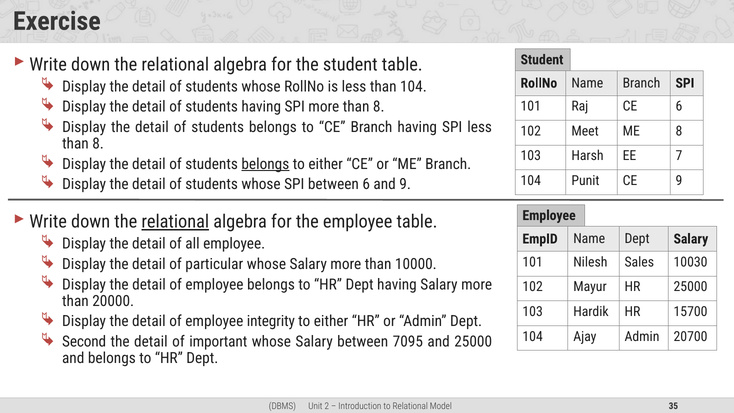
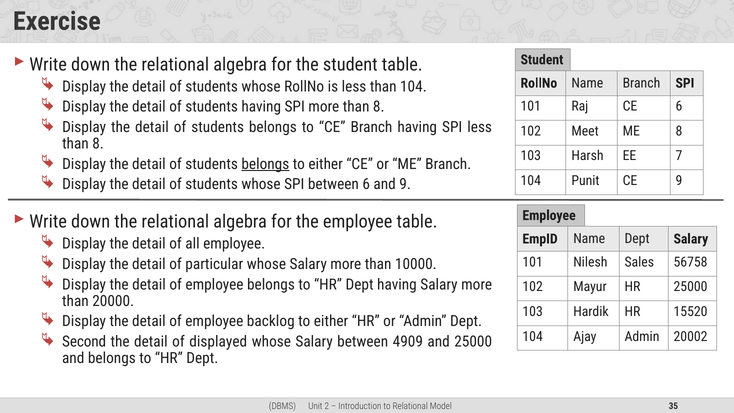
relational at (175, 222) underline: present -> none
10030: 10030 -> 56758
15700: 15700 -> 15520
integrity: integrity -> backlog
20700: 20700 -> 20002
important: important -> displayed
7095: 7095 -> 4909
